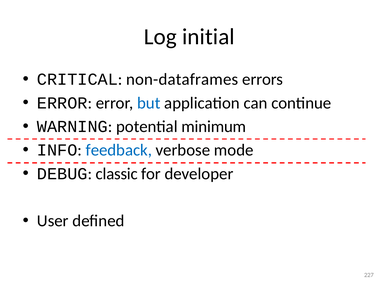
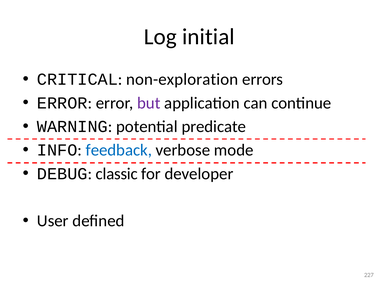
non-dataframes: non-dataframes -> non-exploration
but colour: blue -> purple
minimum: minimum -> predicate
